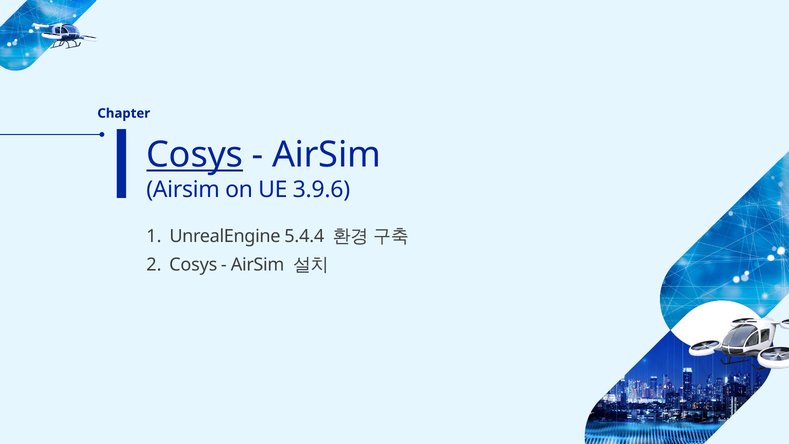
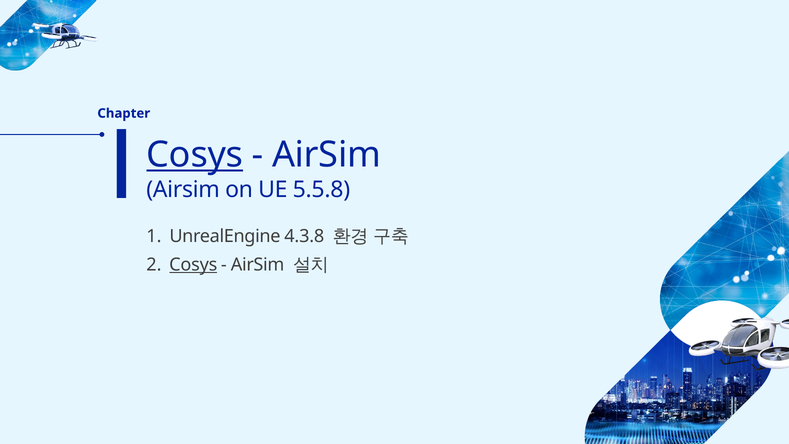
3.9.6: 3.9.6 -> 5.5.8
5.4.4: 5.4.4 -> 4.3.8
Cosys at (193, 265) underline: none -> present
